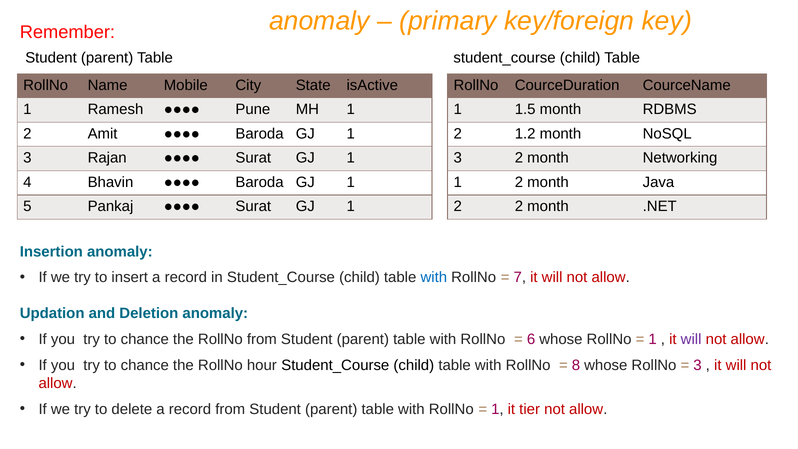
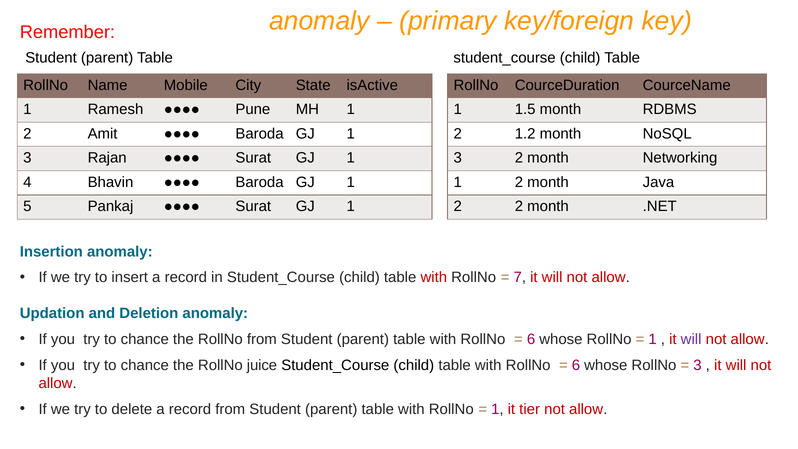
with at (434, 277) colour: blue -> red
hour: hour -> juice
8 at (576, 365): 8 -> 6
